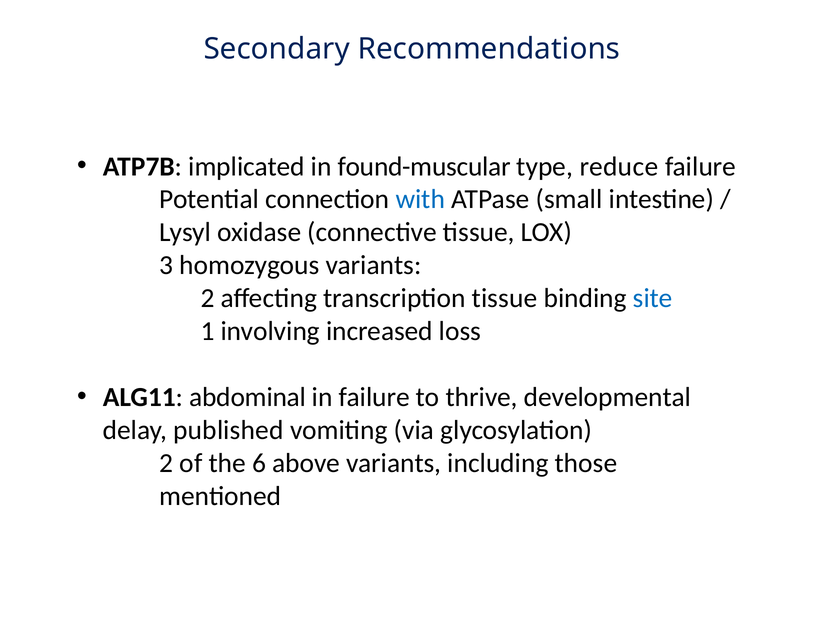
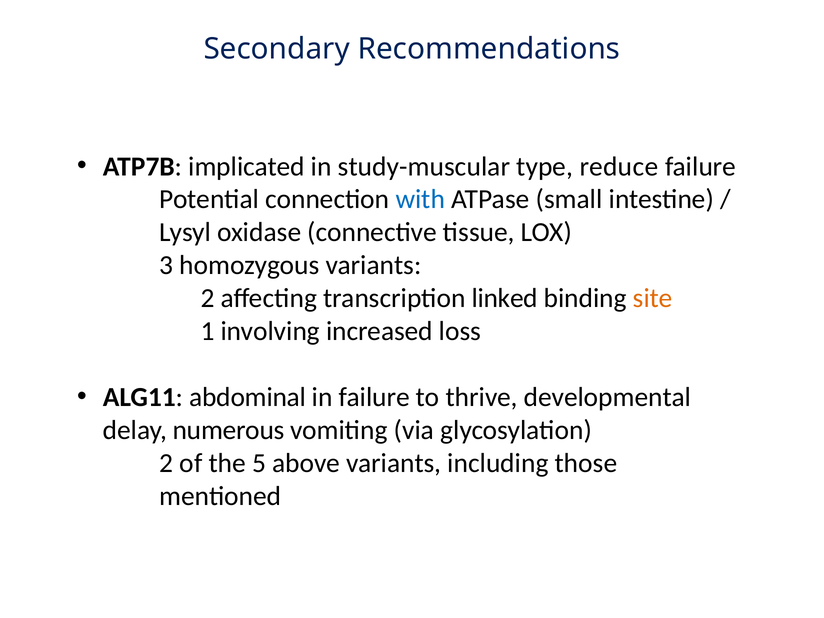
found-muscular: found-muscular -> study-muscular
transcription tissue: tissue -> linked
site colour: blue -> orange
published: published -> numerous
6: 6 -> 5
